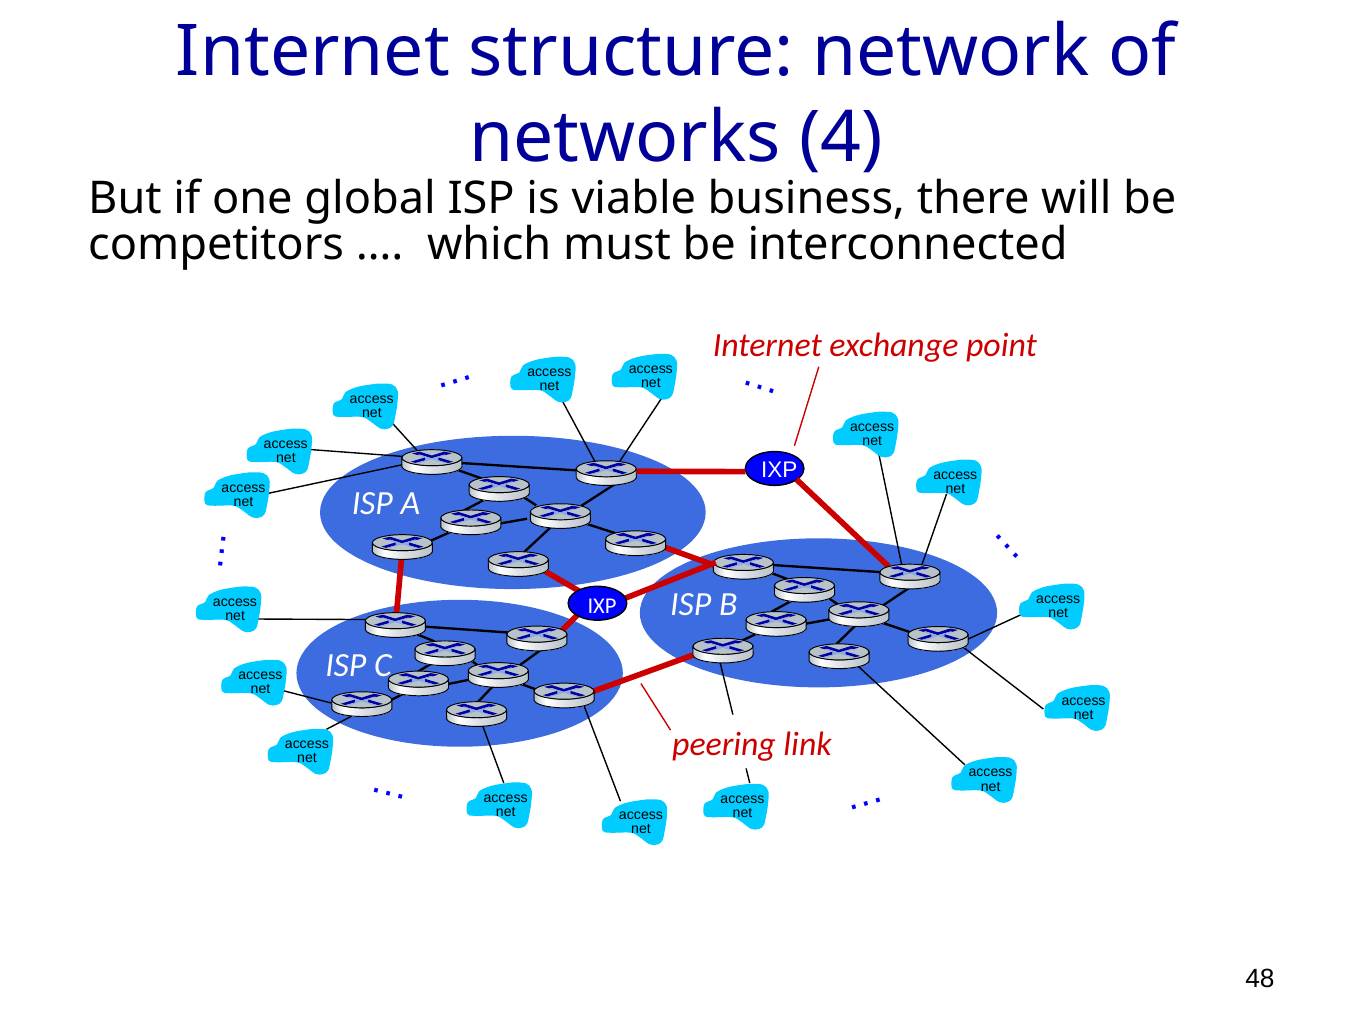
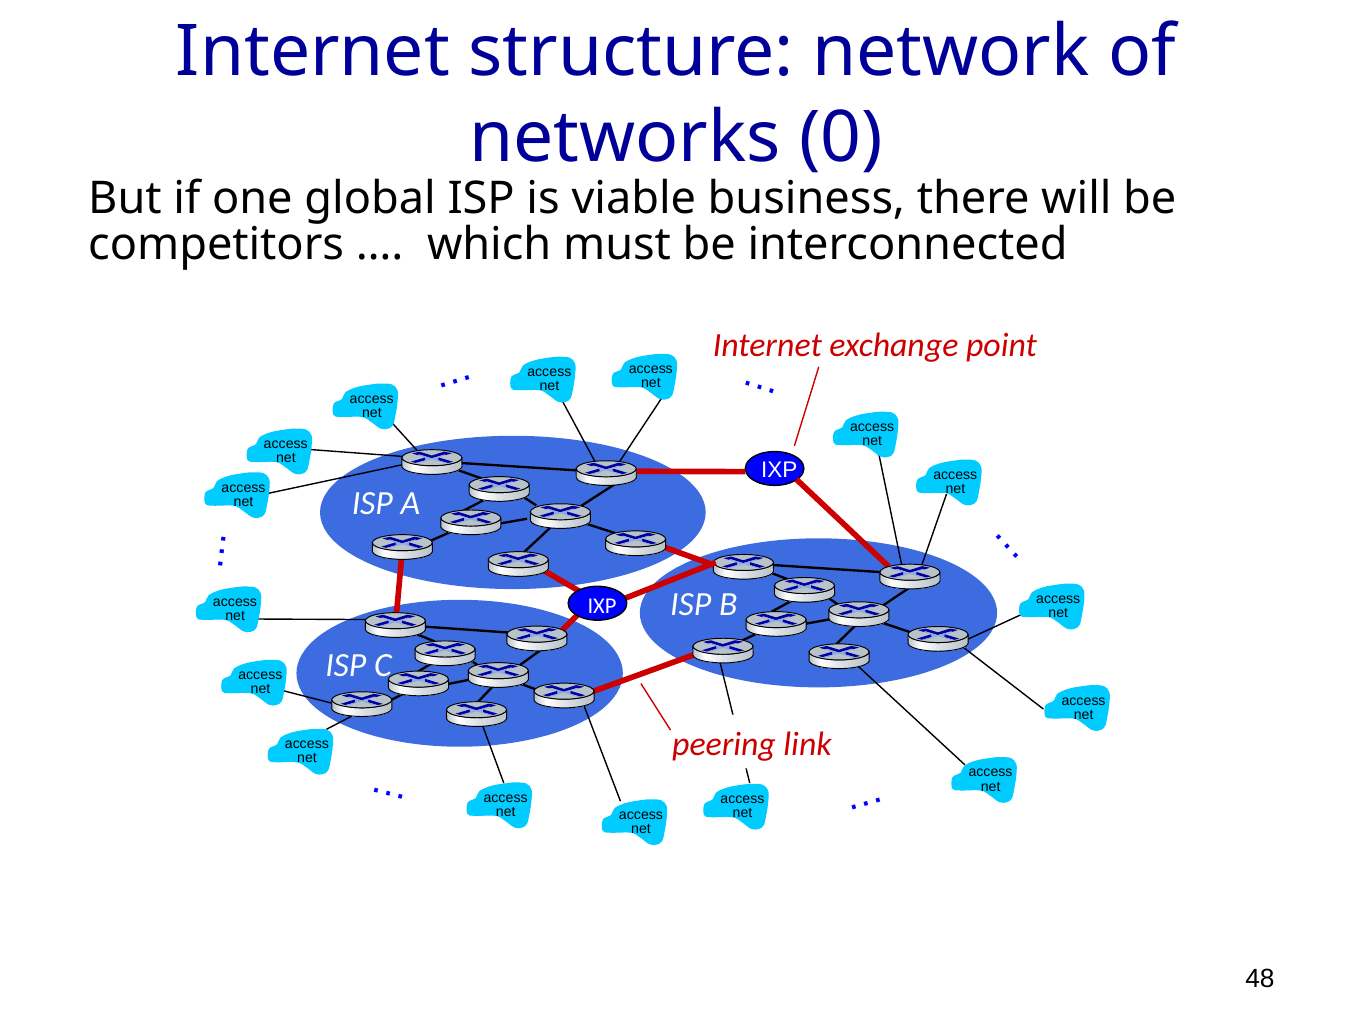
4: 4 -> 0
